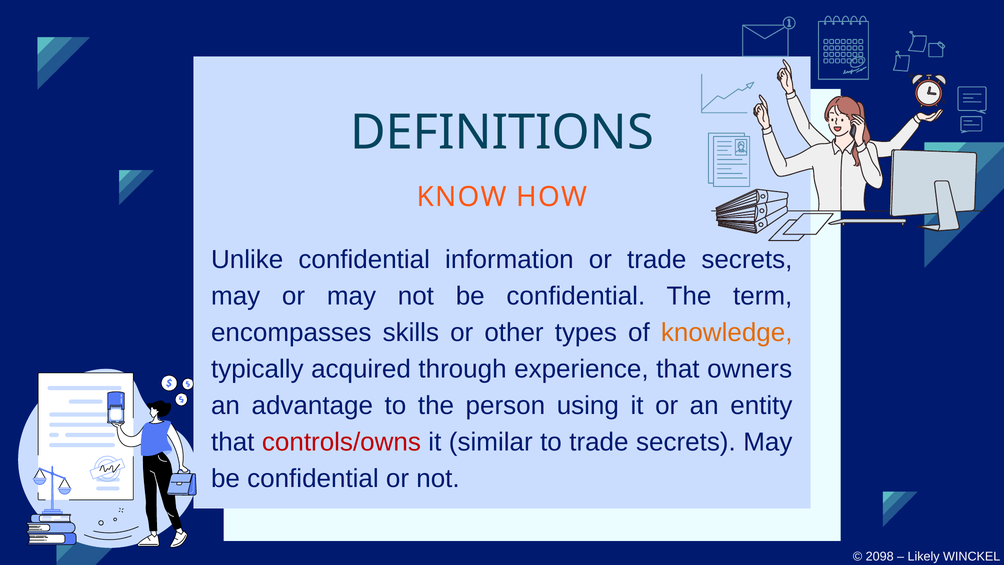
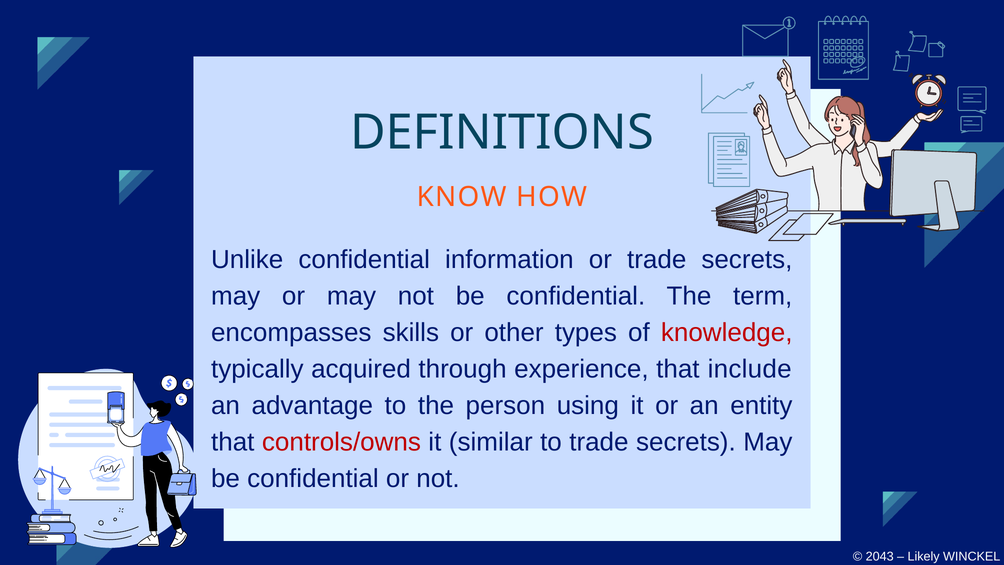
knowledge colour: orange -> red
owners: owners -> include
2098: 2098 -> 2043
